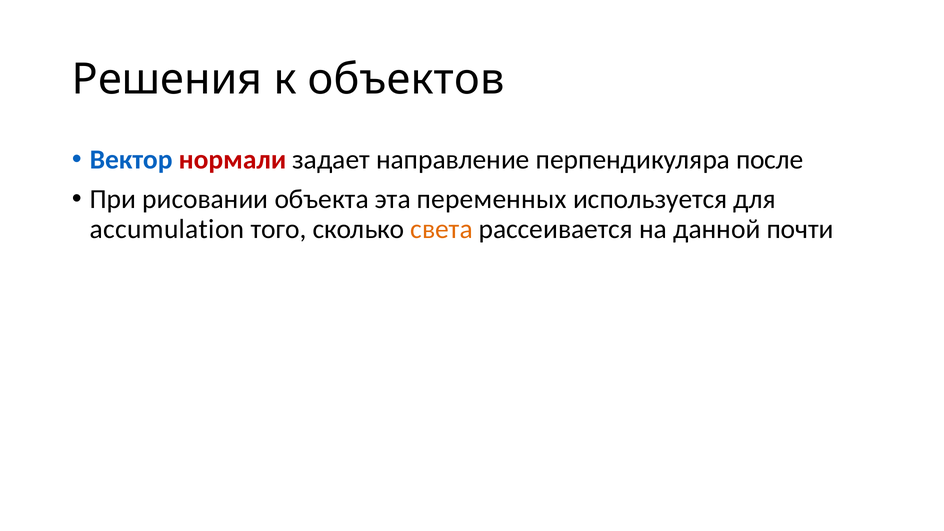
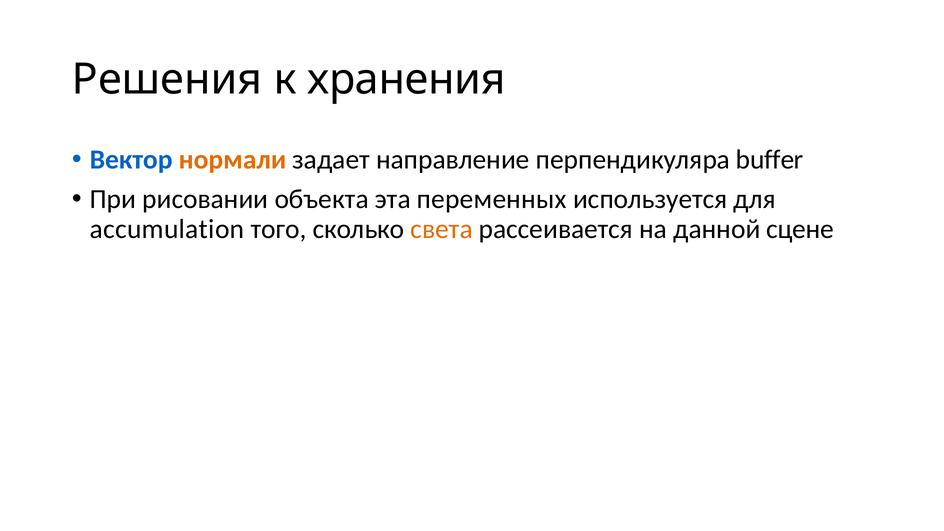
объектов: объектов -> хранения
нормали colour: red -> orange
после: после -> buffer
почти: почти -> сцене
